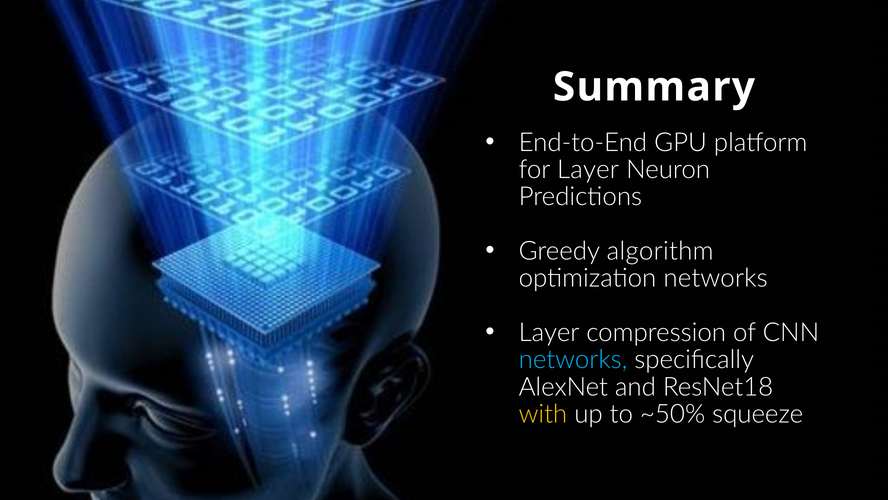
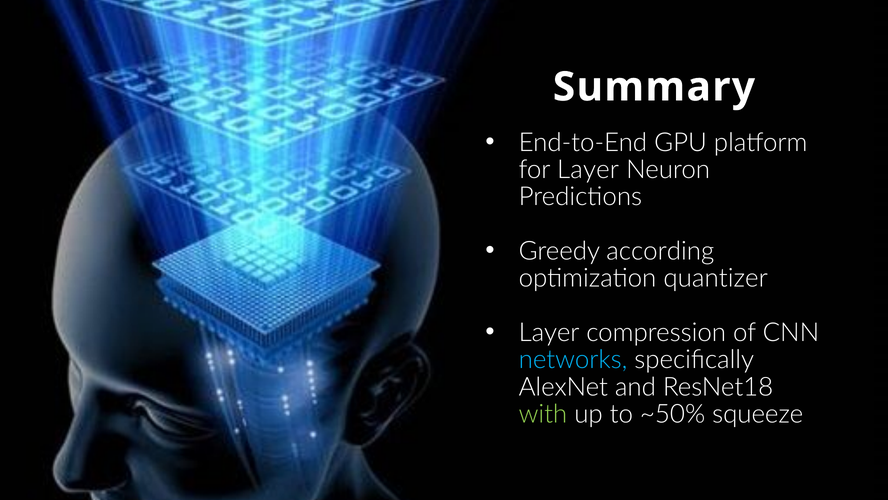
algorithm: algorithm -> according
optimization networks: networks -> quantizer
with colour: yellow -> light green
